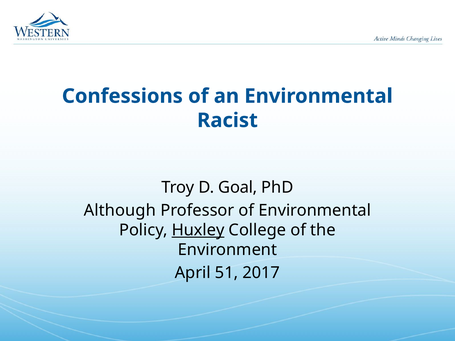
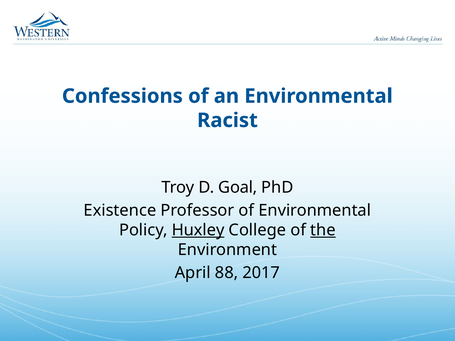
Although: Although -> Existence
the underline: none -> present
51: 51 -> 88
